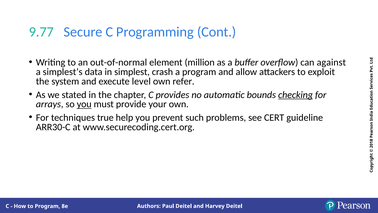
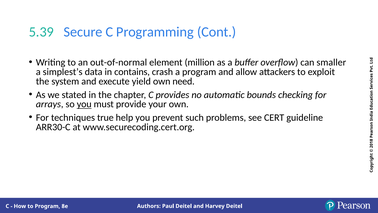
9.77: 9.77 -> 5.39
against: against -> smaller
simplest: simplest -> contains
level: level -> yield
refer: refer -> need
checking underline: present -> none
